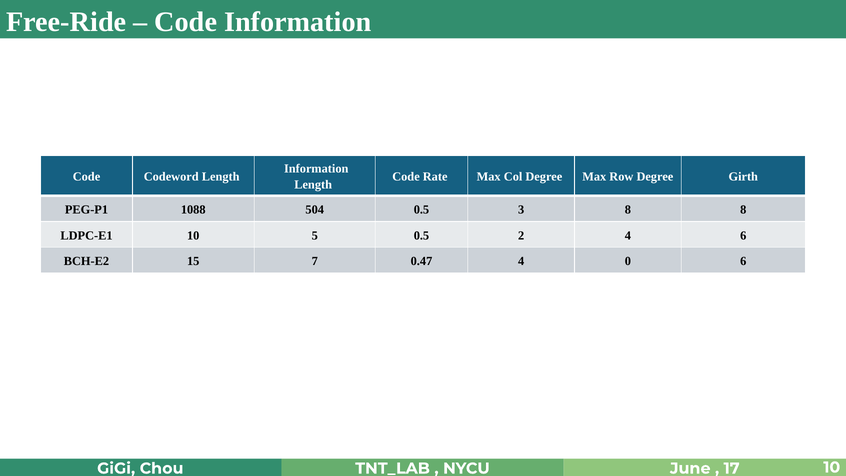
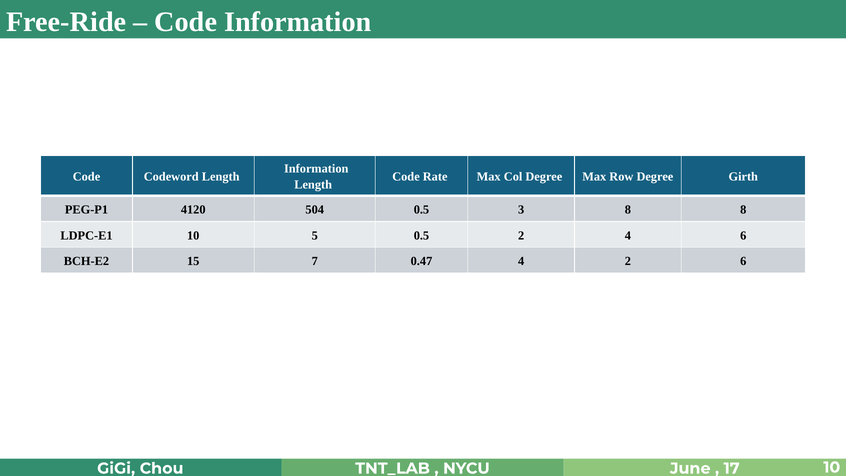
1088: 1088 -> 4120
4 0: 0 -> 2
